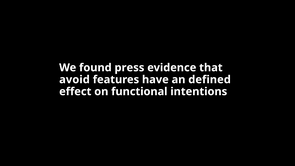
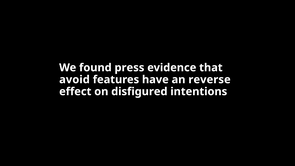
defined: defined -> reverse
functional: functional -> disfigured
